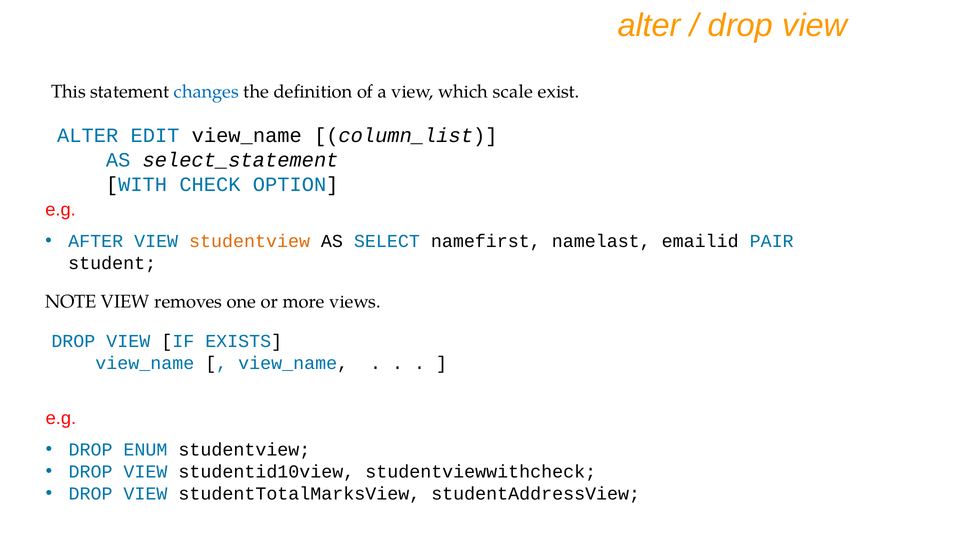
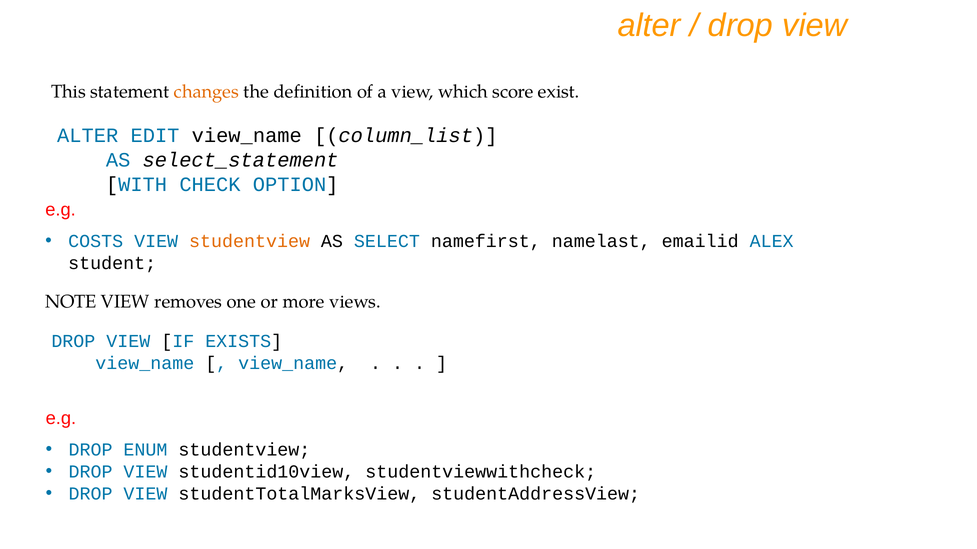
changes colour: blue -> orange
scale: scale -> score
AFTER: AFTER -> COSTS
PAIR: PAIR -> ALEX
